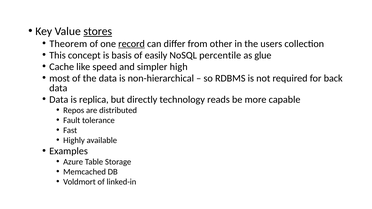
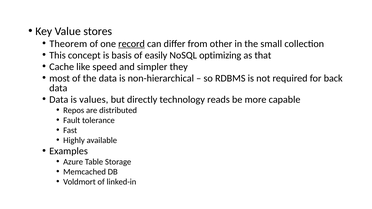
stores underline: present -> none
users: users -> small
percentile: percentile -> optimizing
glue: glue -> that
high: high -> they
replica: replica -> values
